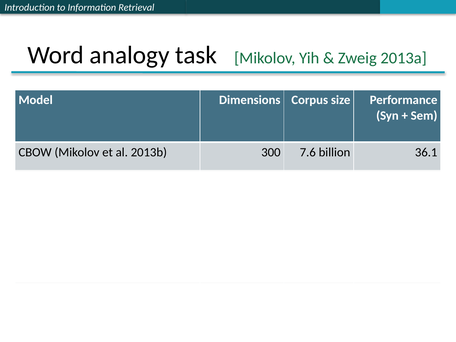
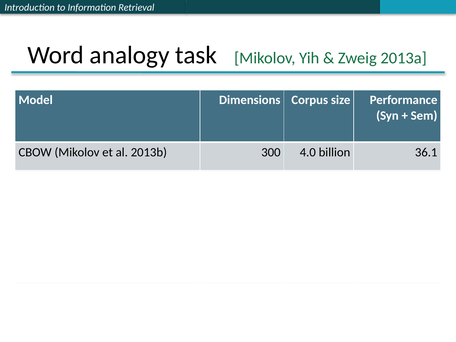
7.6: 7.6 -> 4.0
